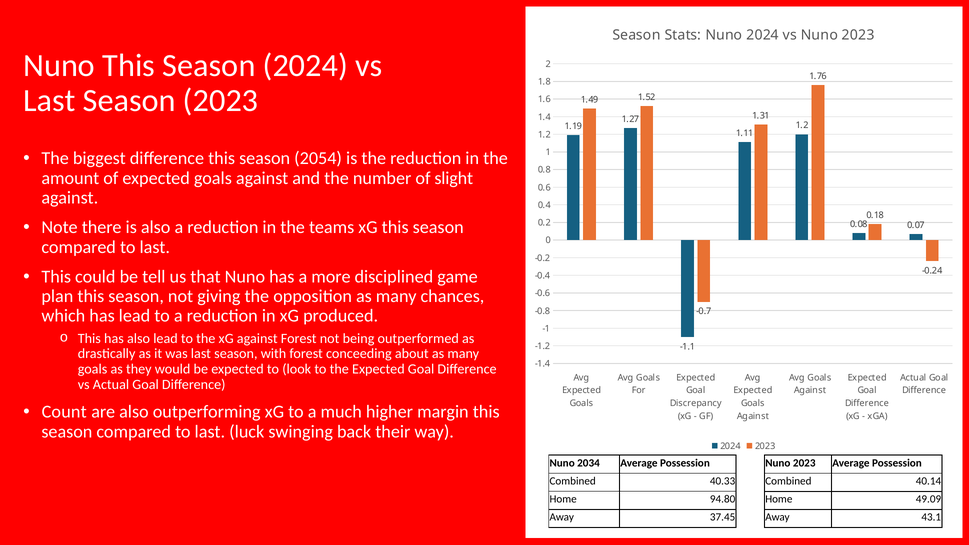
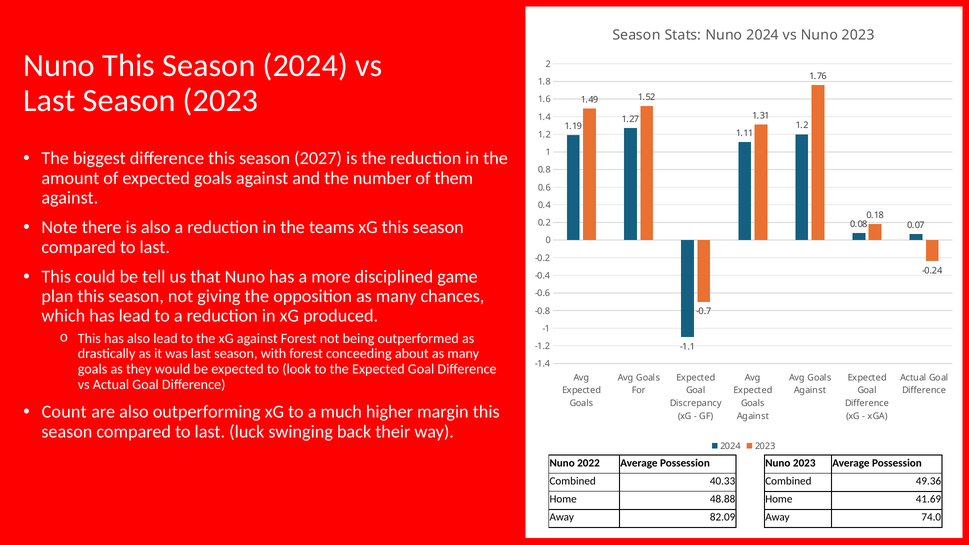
2054: 2054 -> 2027
slight: slight -> them
2034: 2034 -> 2022
40.14: 40.14 -> 49.36
94.80: 94.80 -> 48.88
49.09: 49.09 -> 41.69
37.45: 37.45 -> 82.09
43.1: 43.1 -> 74.0
